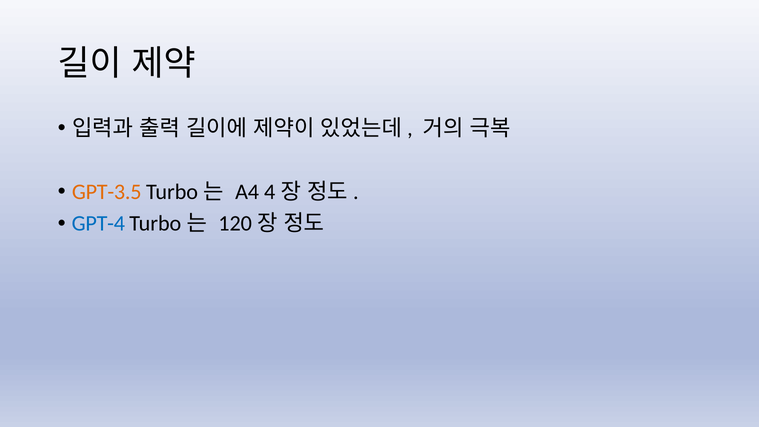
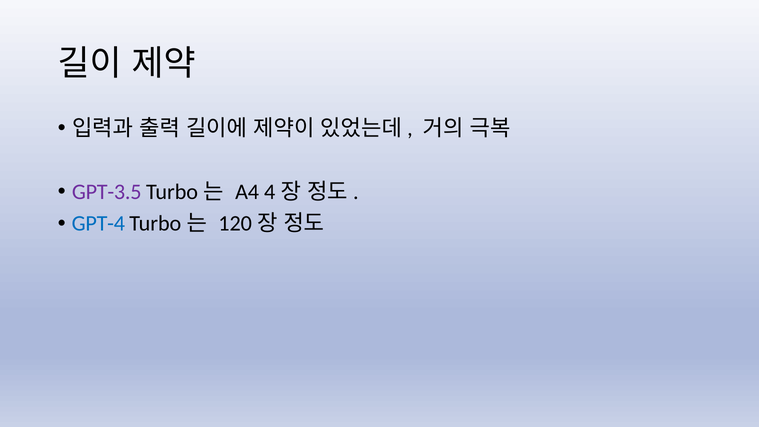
GPT-3.5 colour: orange -> purple
